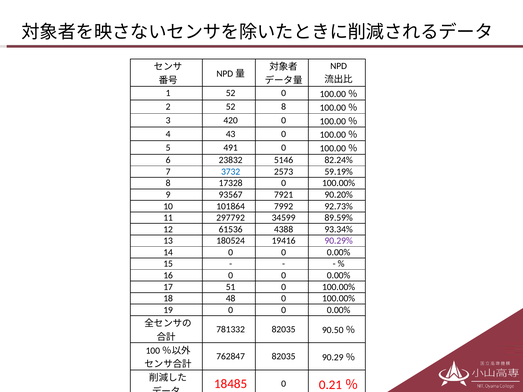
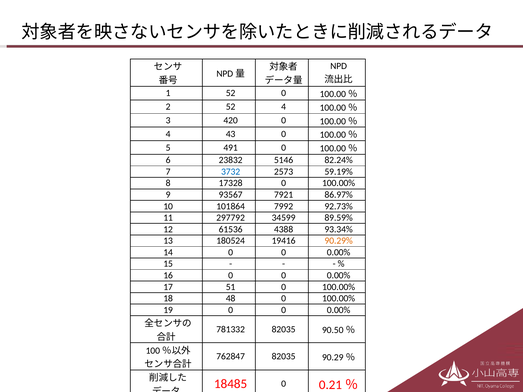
52 8: 8 -> 4
90.20%: 90.20% -> 86.97%
90.29% colour: purple -> orange
